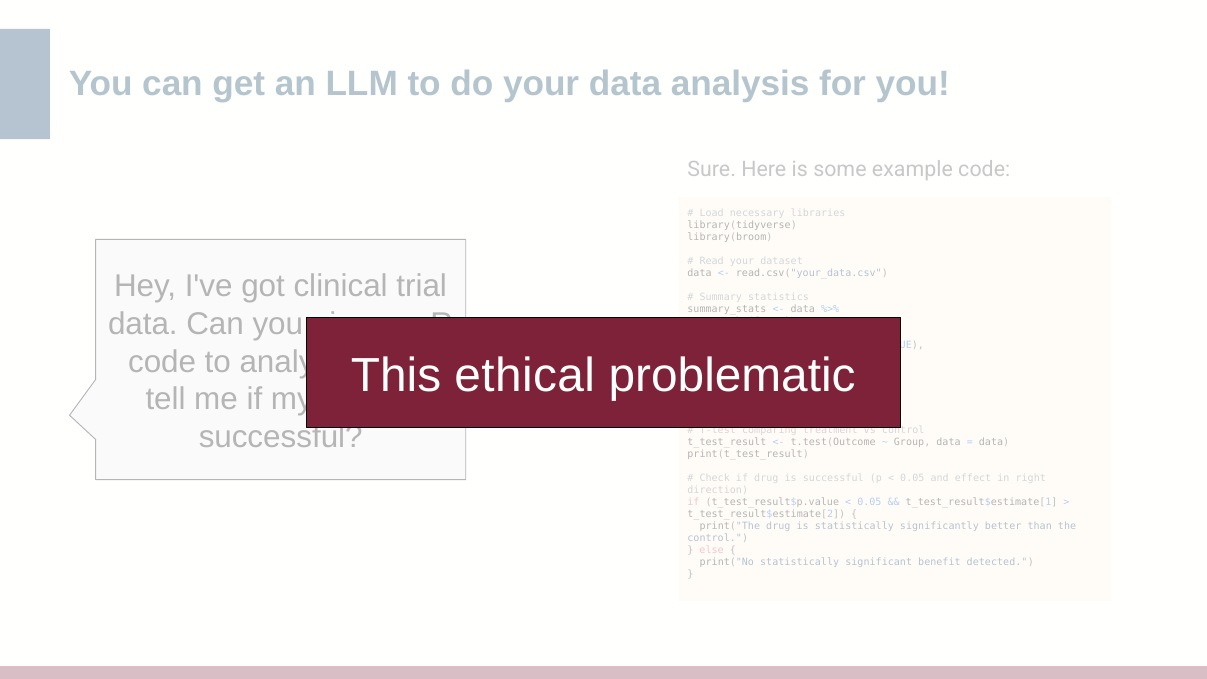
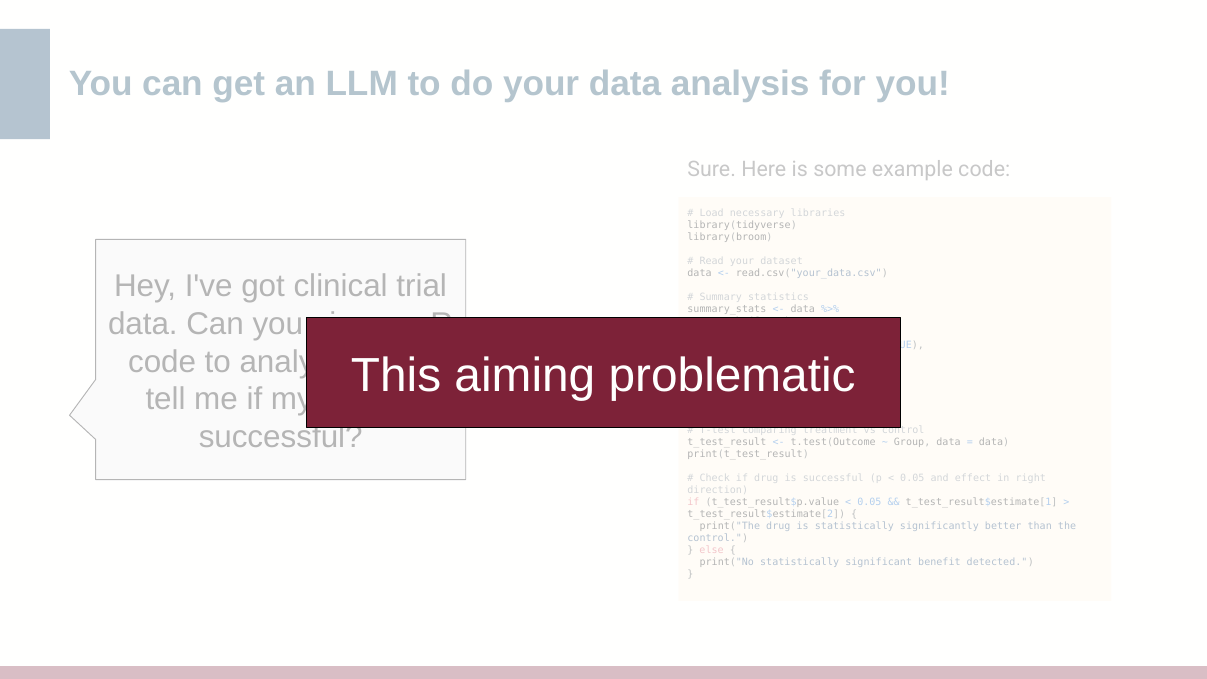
ethical: ethical -> aiming
